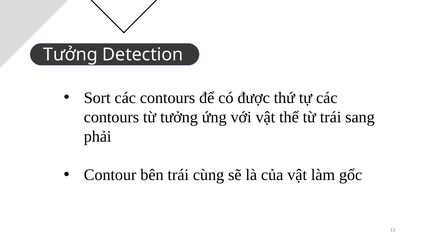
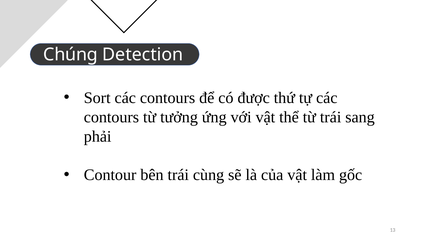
Tưởng at (71, 55): Tưởng -> Chúng
